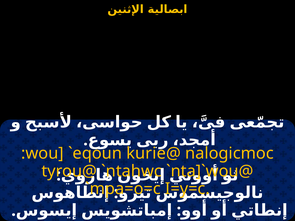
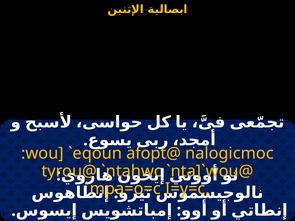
kurie@: kurie@ -> afopt@
